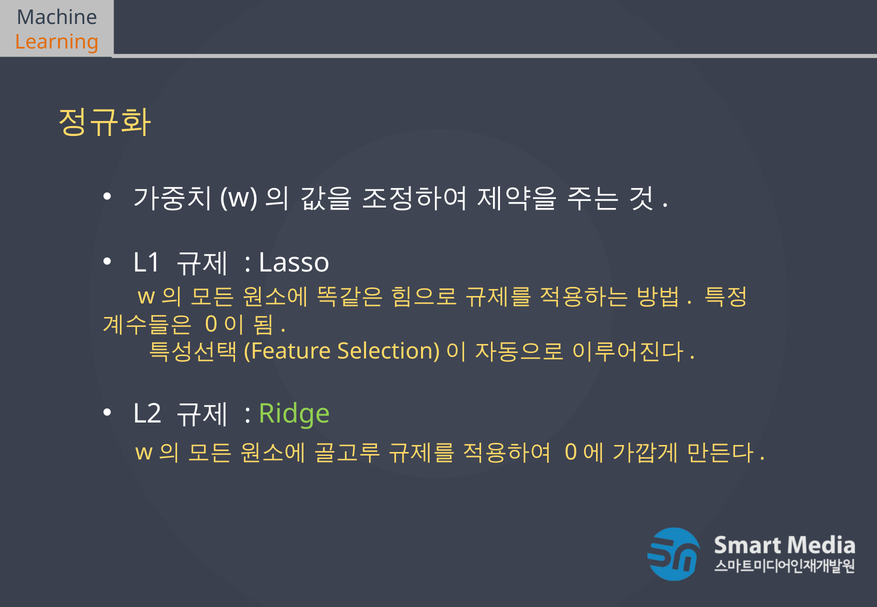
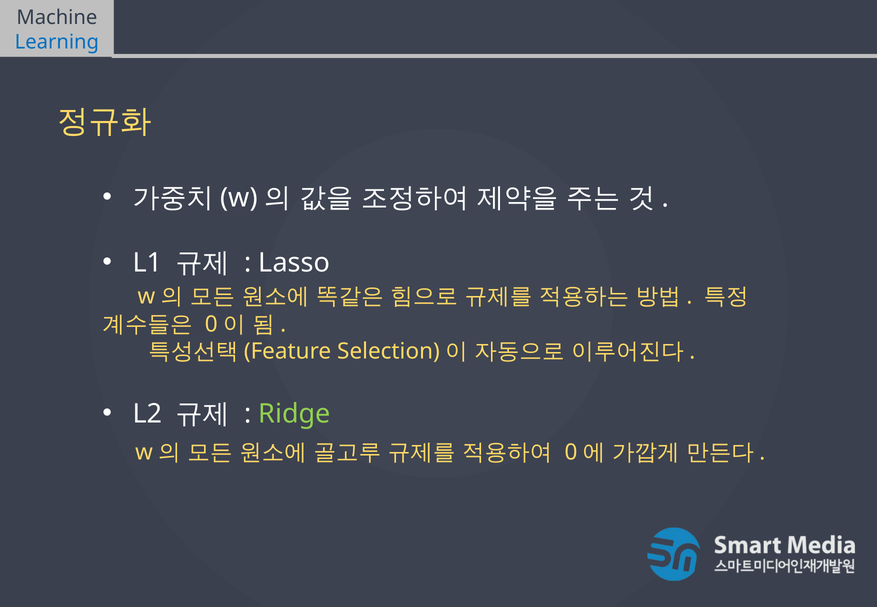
Learning colour: orange -> blue
